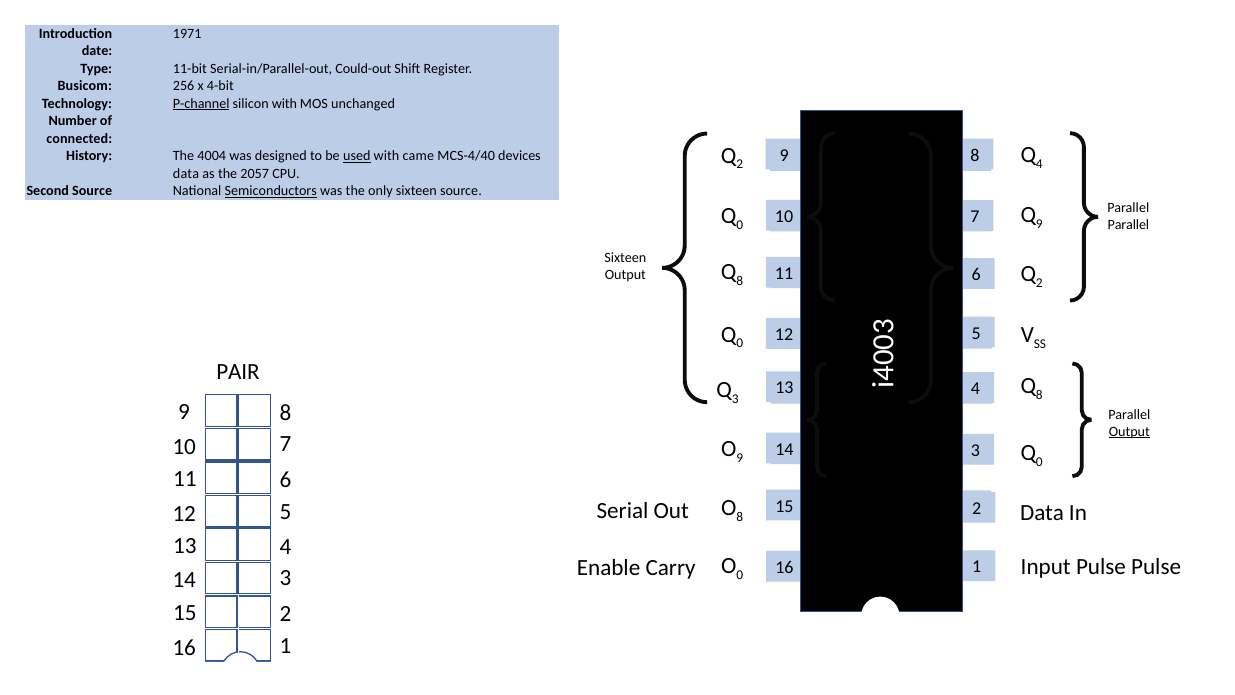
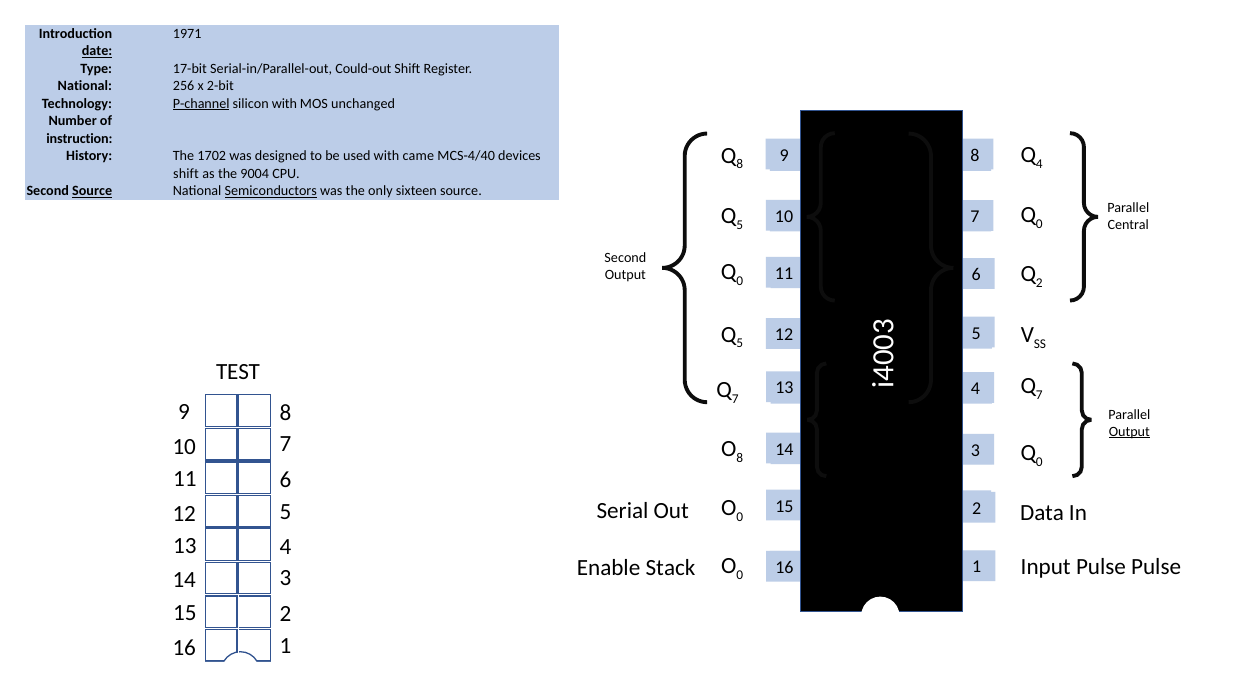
date underline: none -> present
11-bit: 11-bit -> 17-bit
Busicom at (85, 86): Busicom -> National
4-bit: 4-bit -> 2-bit
connected: connected -> instruction
2 at (740, 164): 2 -> 8
4004: 4004 -> 1702
used underline: present -> none
data at (186, 174): data -> shift
2057: 2057 -> 9004
Source at (92, 191) underline: none -> present
9 at (1039, 224): 9 -> 0
0 at (740, 225): 0 -> 5
Parallel at (1128, 225): Parallel -> Central
Sixteen at (625, 258): Sixteen -> Second
8 at (740, 281): 8 -> 0
0 at (740, 343): 0 -> 5
PAIR: PAIR -> TEST
8 at (1039, 395): 8 -> 7
3 at (735, 398): 3 -> 7
9 at (740, 458): 9 -> 8
8 at (740, 517): 8 -> 0
Carry: Carry -> Stack
